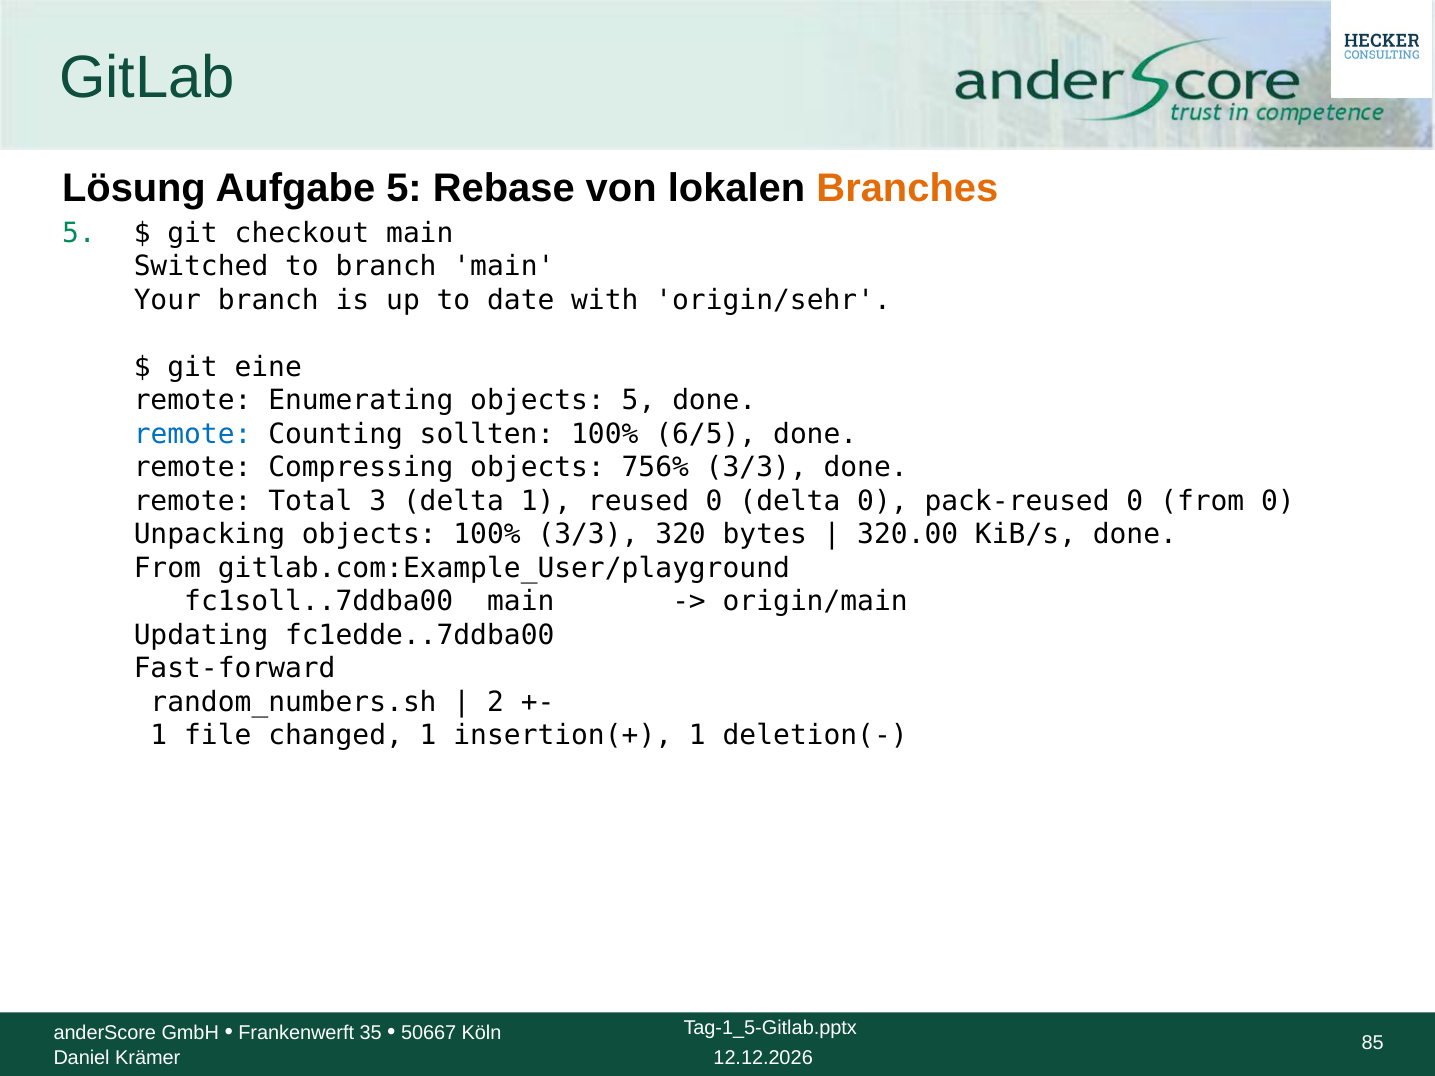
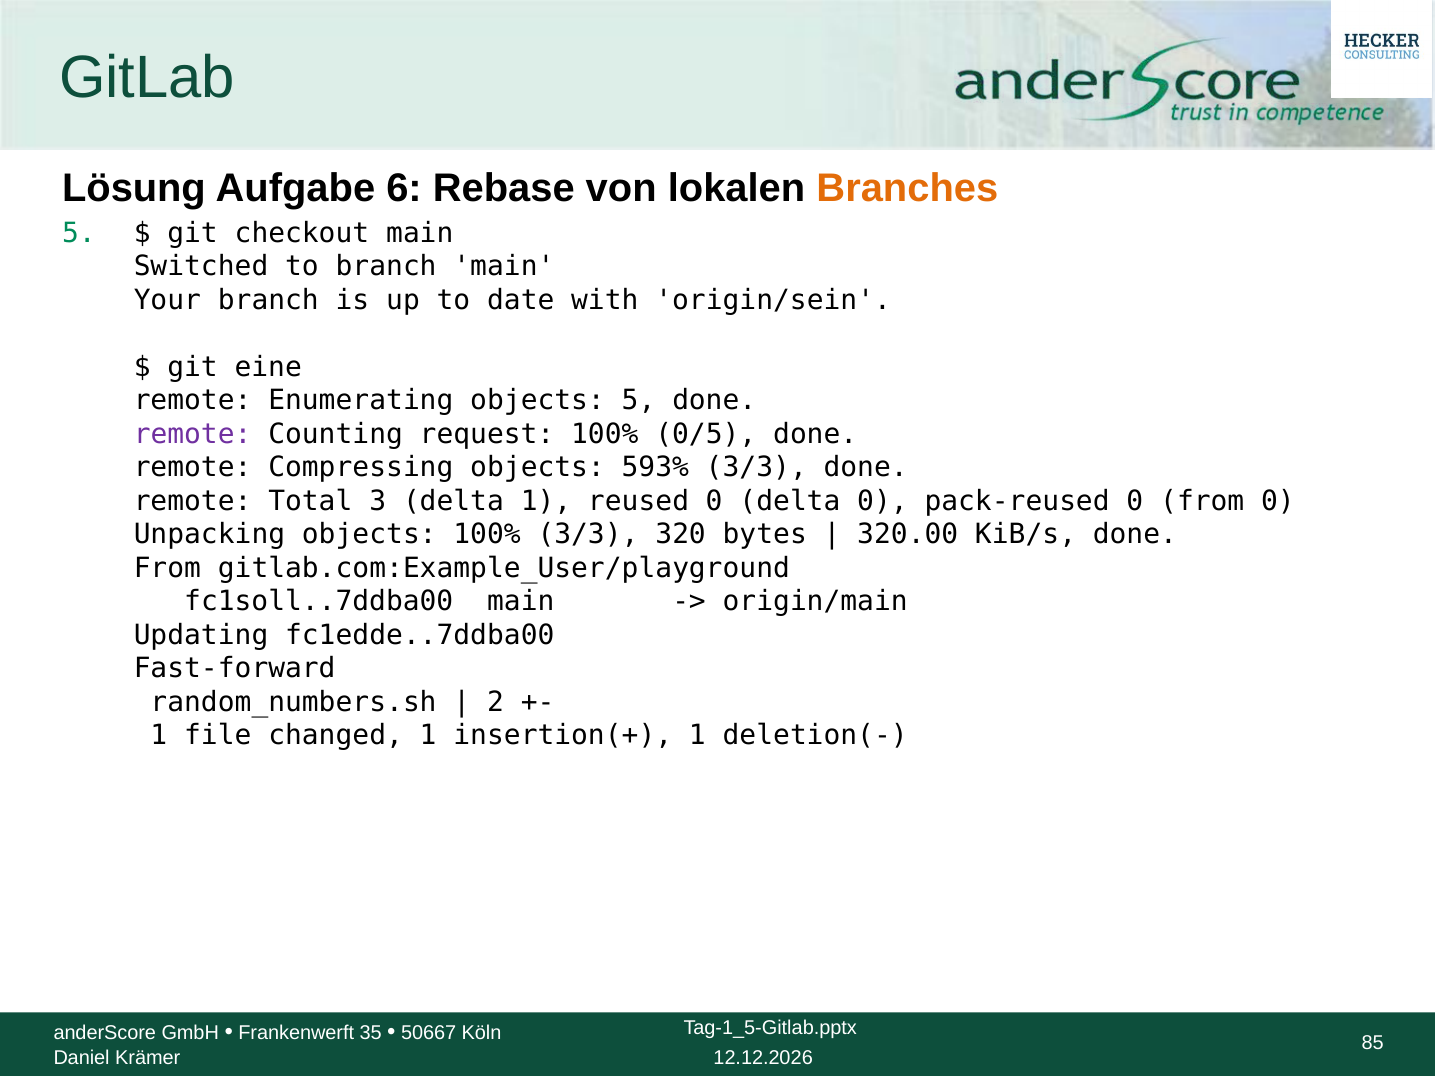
Aufgabe 5: 5 -> 6
origin/sehr: origin/sehr -> origin/sein
remote at (193, 434) colour: blue -> purple
sollten: sollten -> request
6/5: 6/5 -> 0/5
756%: 756% -> 593%
